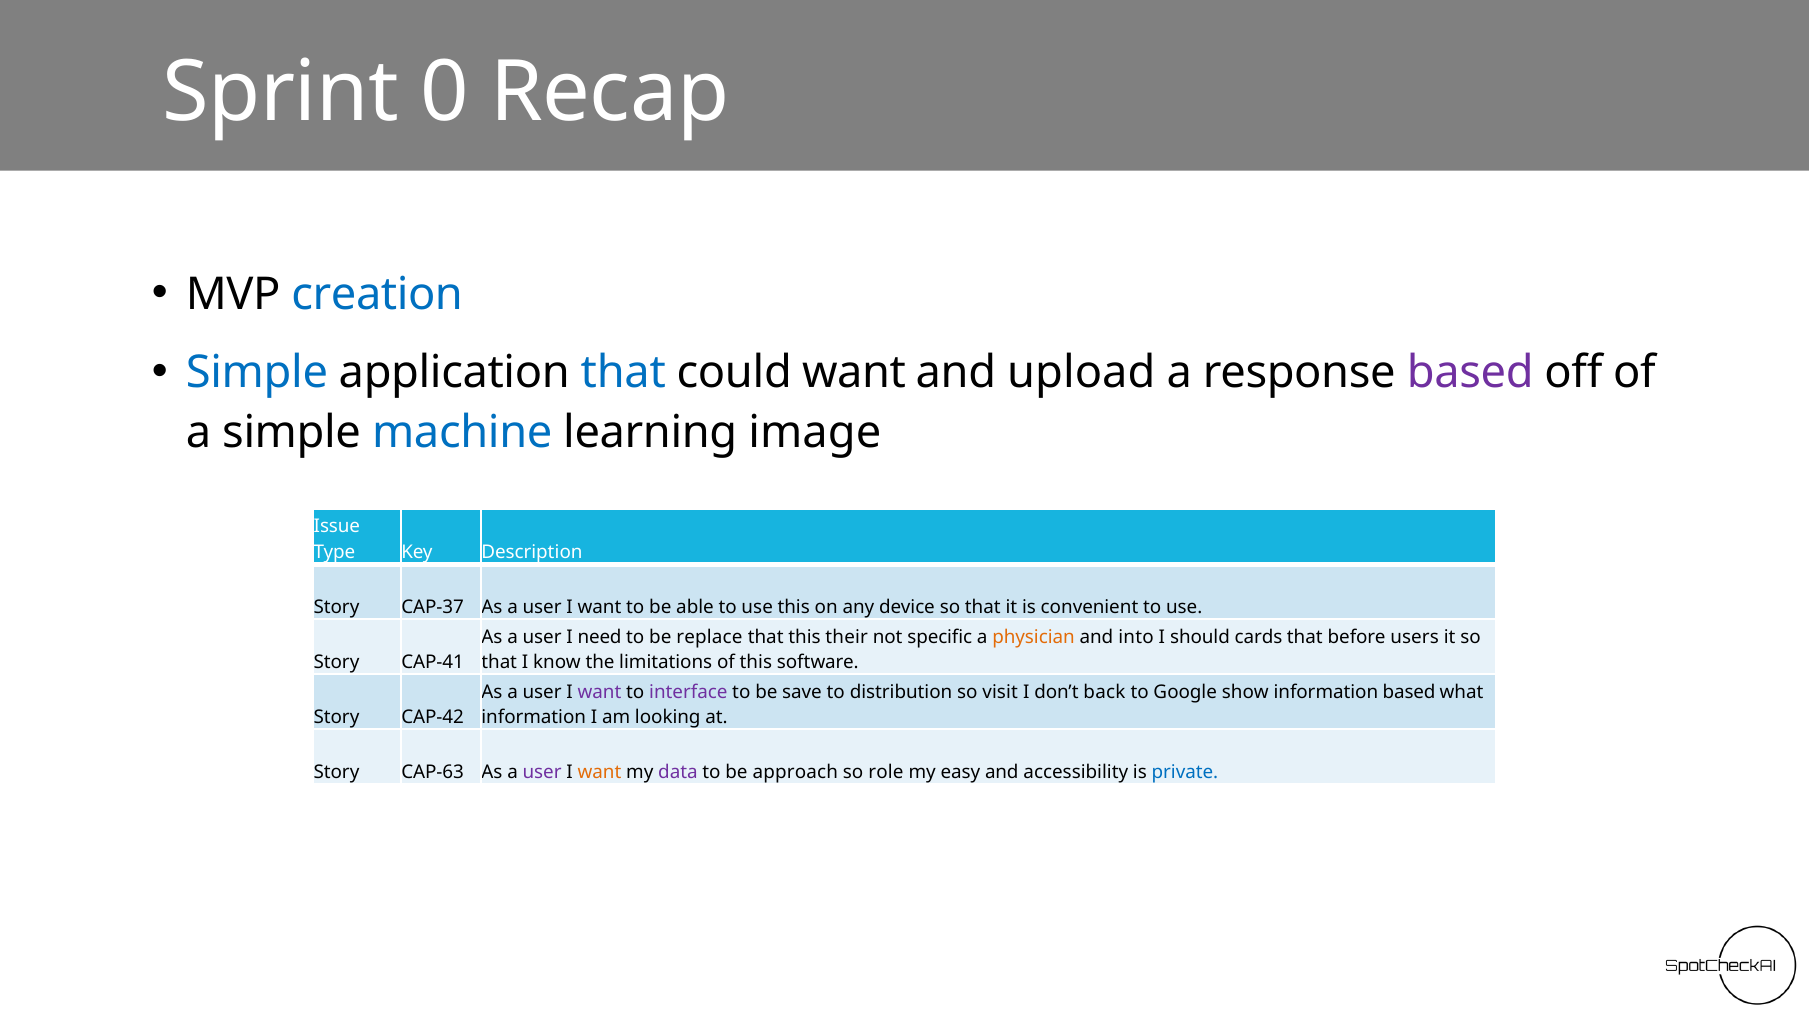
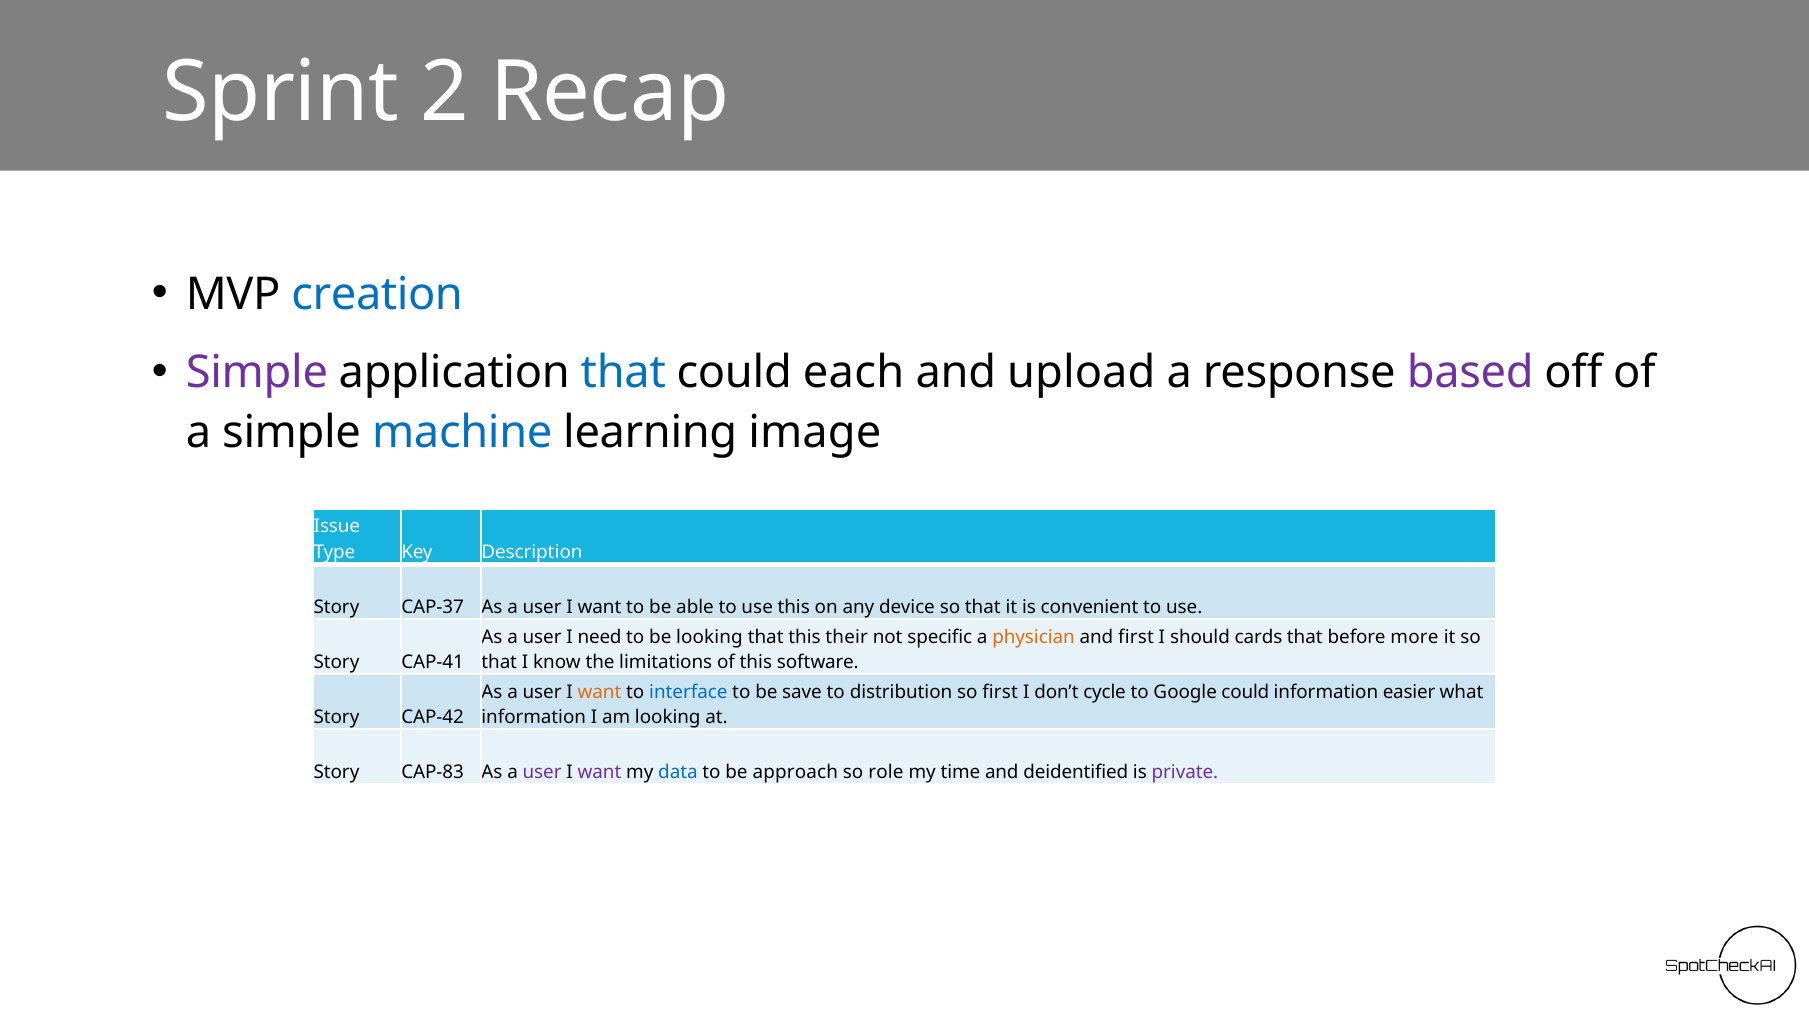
0: 0 -> 2
Simple at (257, 373) colour: blue -> purple
could want: want -> each
be replace: replace -> looking
and into: into -> first
users: users -> more
want at (599, 692) colour: purple -> orange
interface colour: purple -> blue
so visit: visit -> first
back: back -> cycle
Google show: show -> could
information based: based -> easier
CAP-63: CAP-63 -> CAP-83
want at (599, 772) colour: orange -> purple
data colour: purple -> blue
easy: easy -> time
accessibility: accessibility -> deidentified
private colour: blue -> purple
